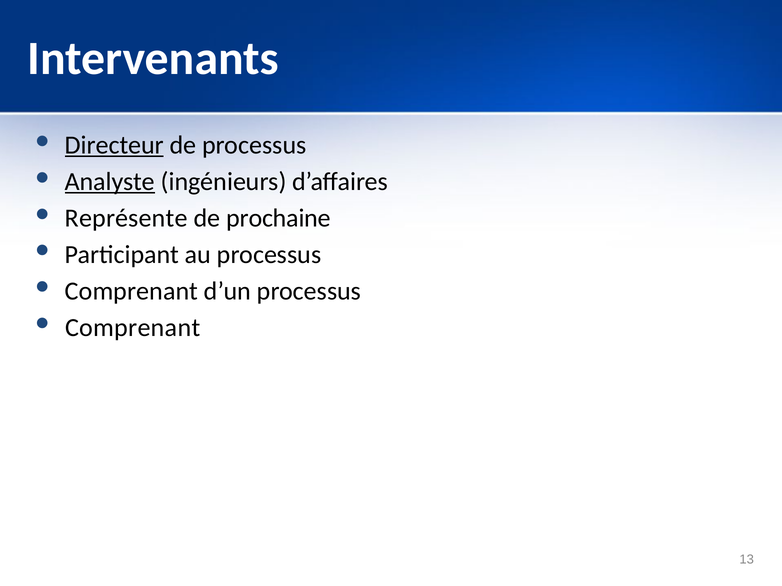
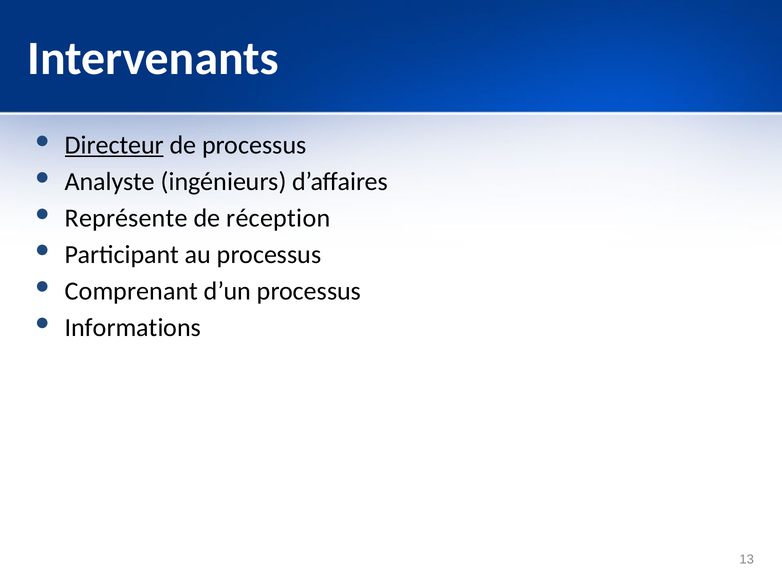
Analyste underline: present -> none
prochaine: prochaine -> réception
Comprenant at (133, 328): Comprenant -> Informations
